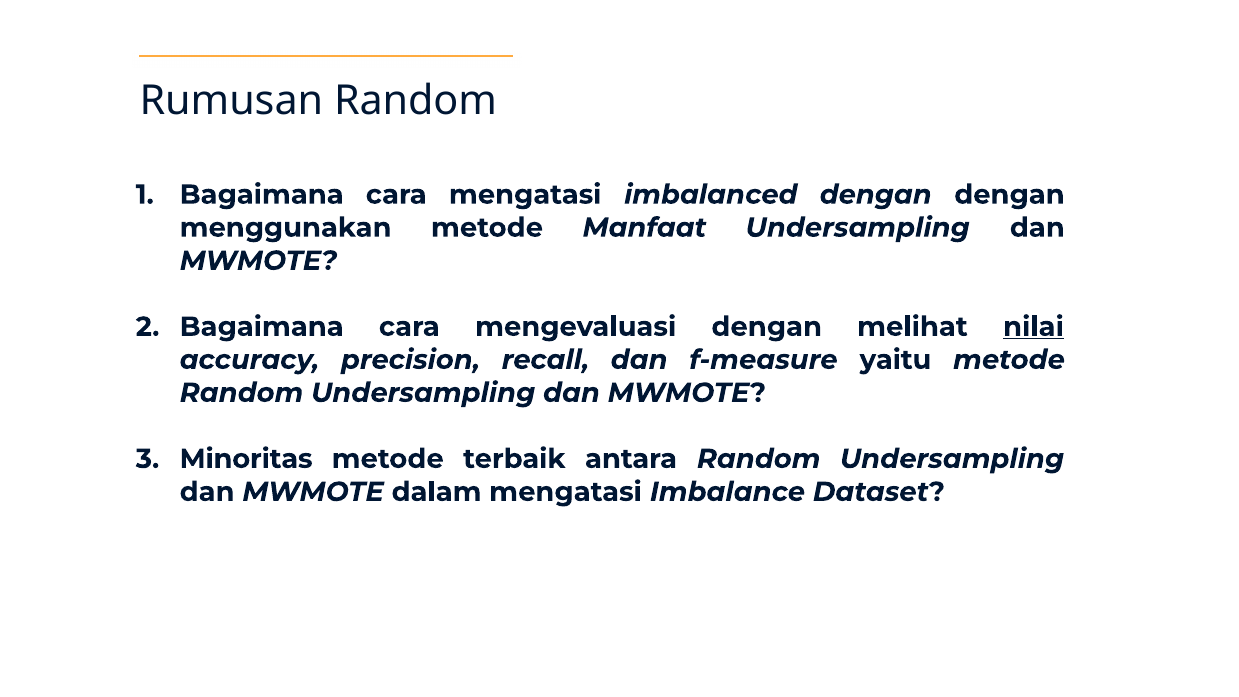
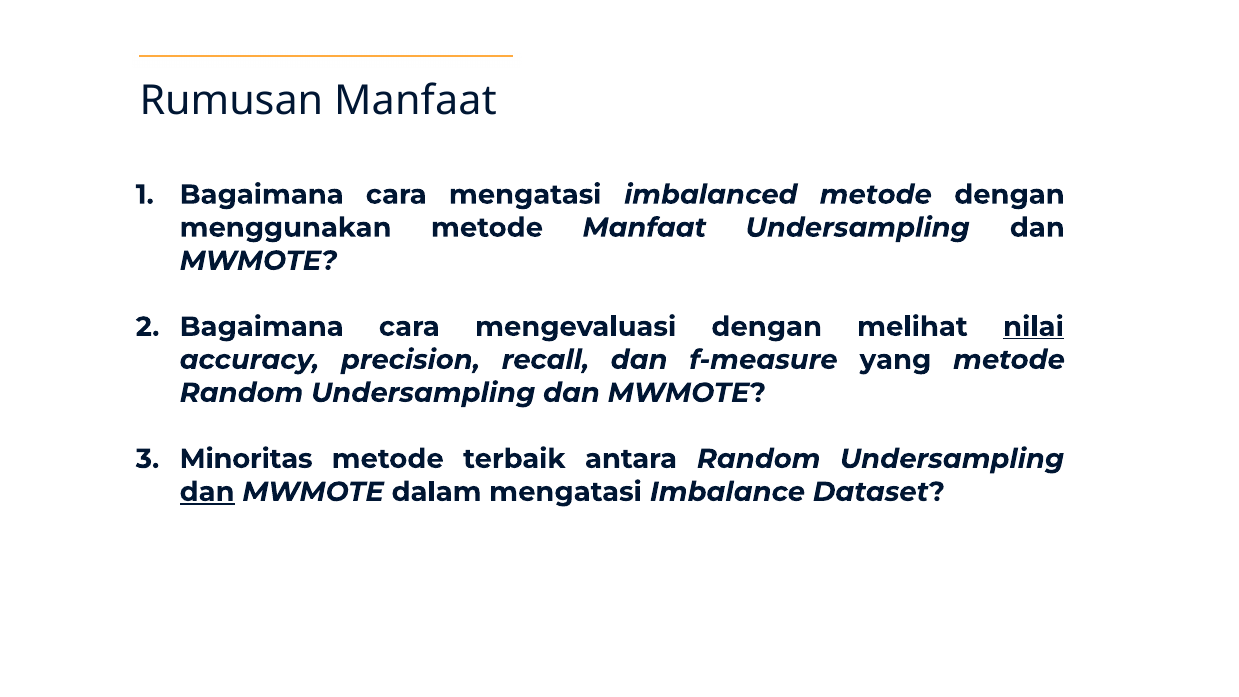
Rumusan Random: Random -> Manfaat
imbalanced dengan: dengan -> metode
yaitu: yaitu -> yang
dan at (207, 492) underline: none -> present
